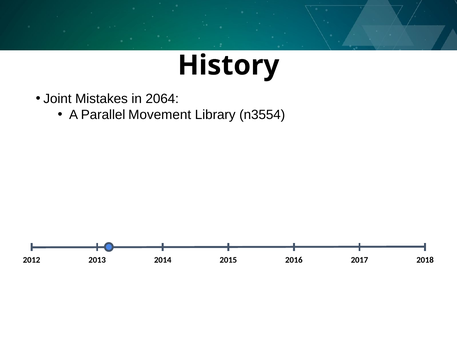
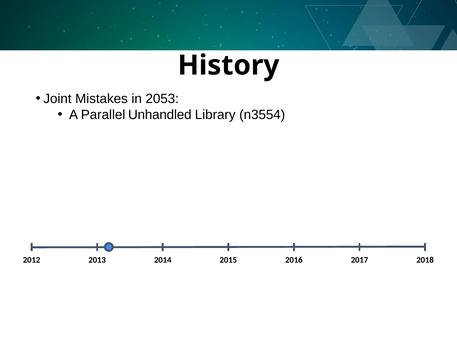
2064: 2064 -> 2053
Movement: Movement -> Unhandled
